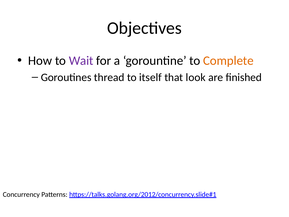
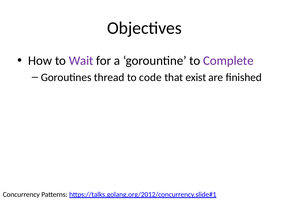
Complete colour: orange -> purple
itself: itself -> code
look: look -> exist
